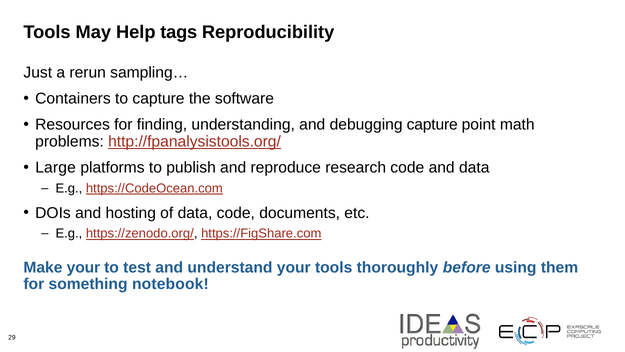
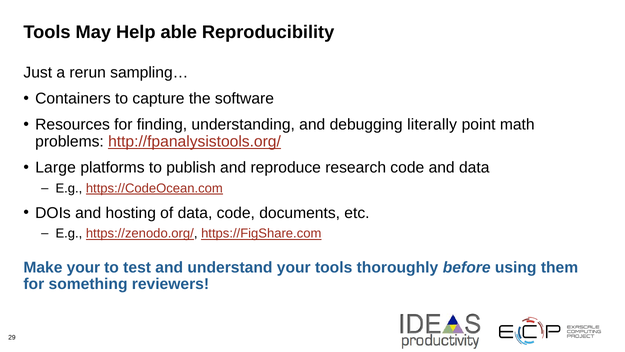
tags: tags -> able
debugging capture: capture -> literally
notebook: notebook -> reviewers
